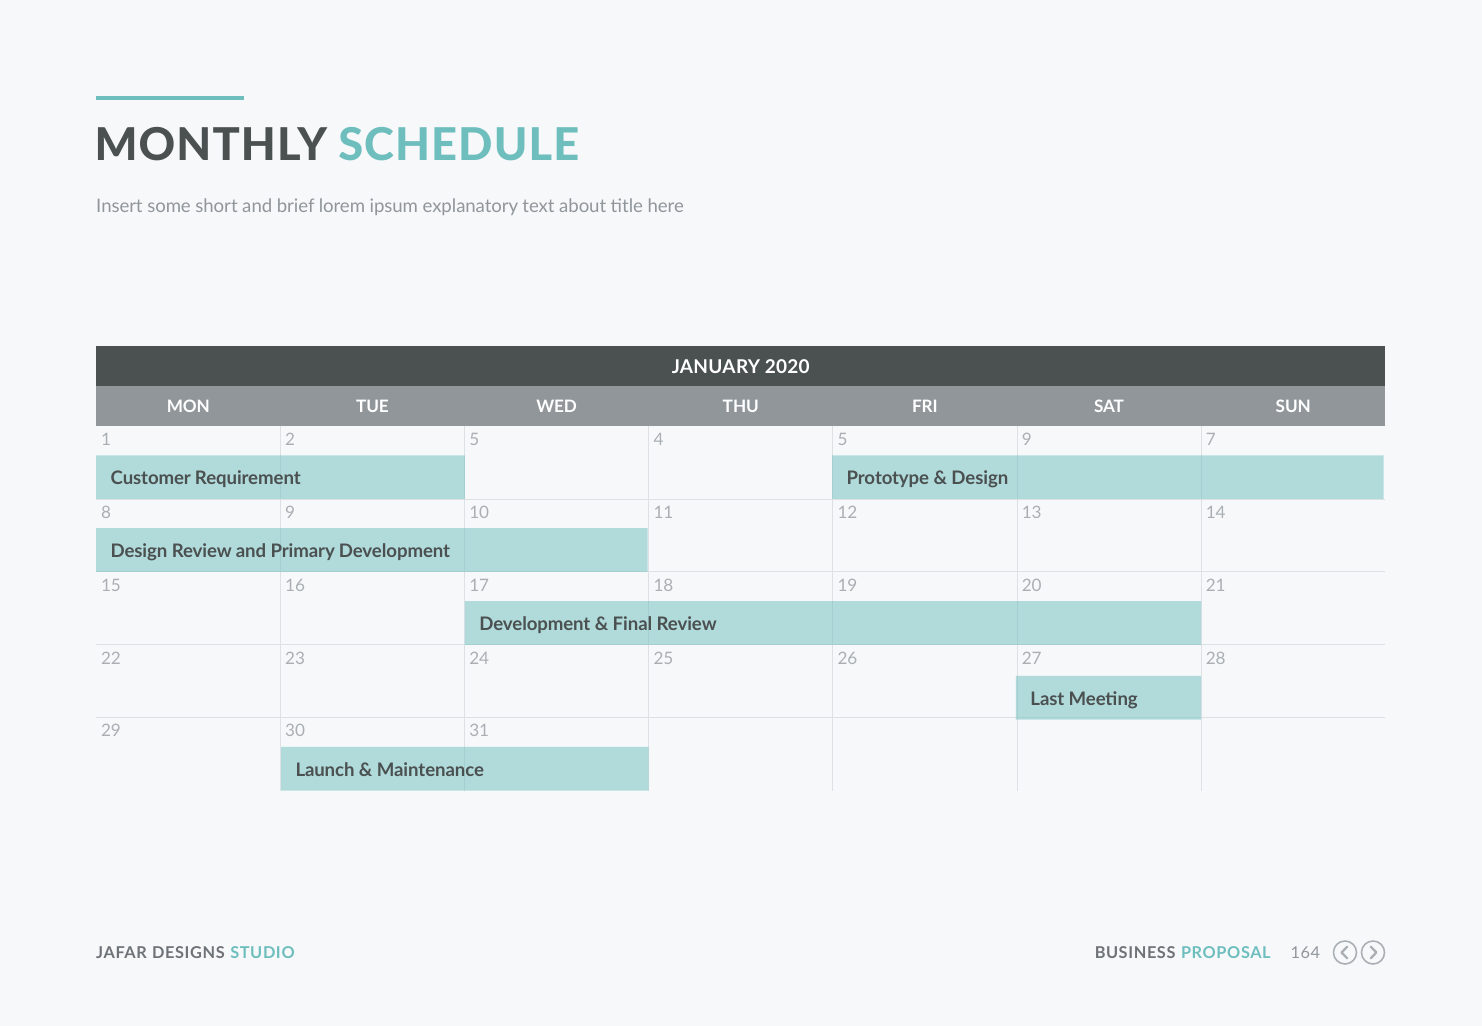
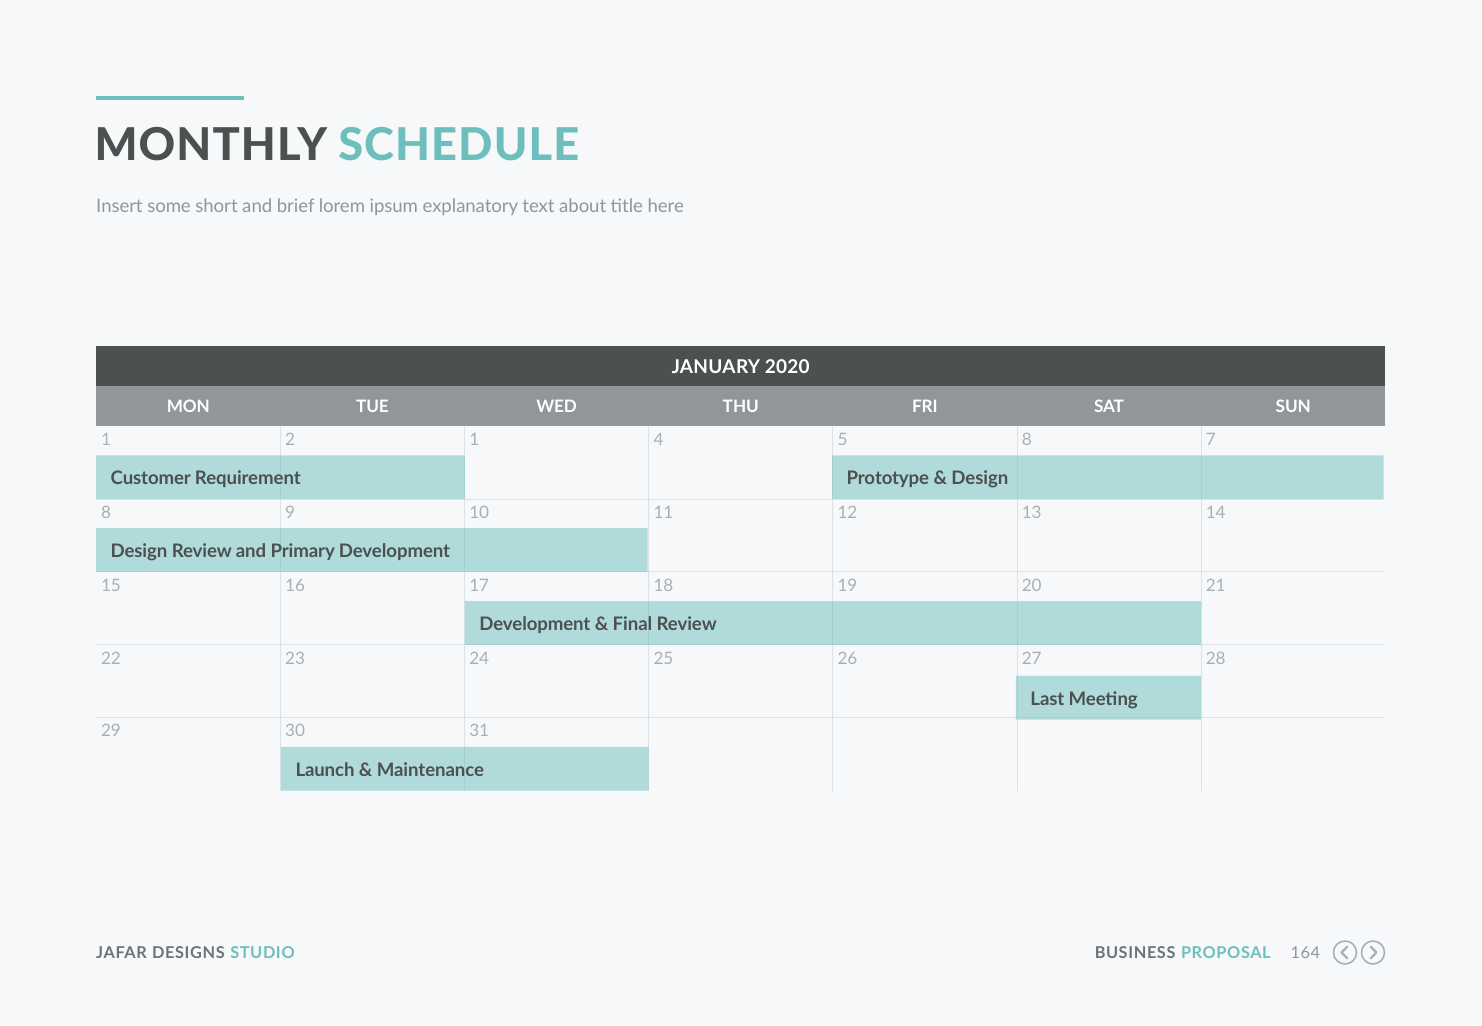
2 5: 5 -> 1
5 9: 9 -> 8
